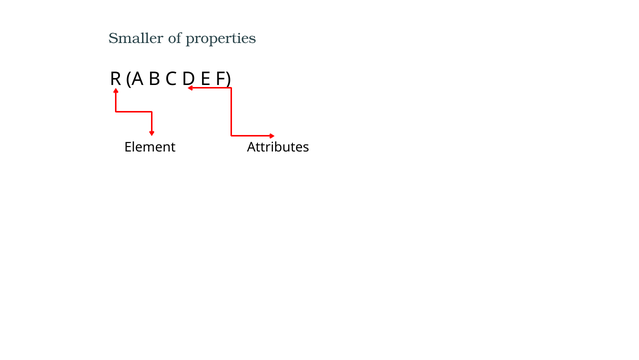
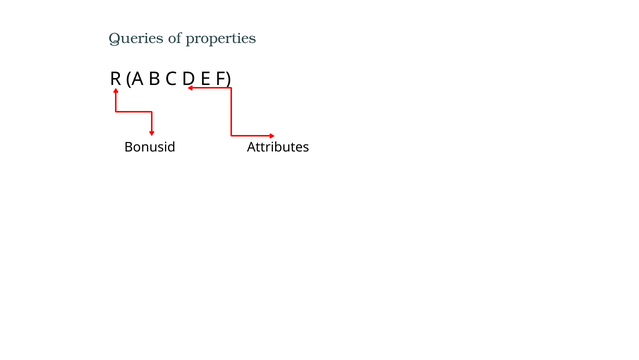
Smaller: Smaller -> Queries
Element: Element -> Bonusid
